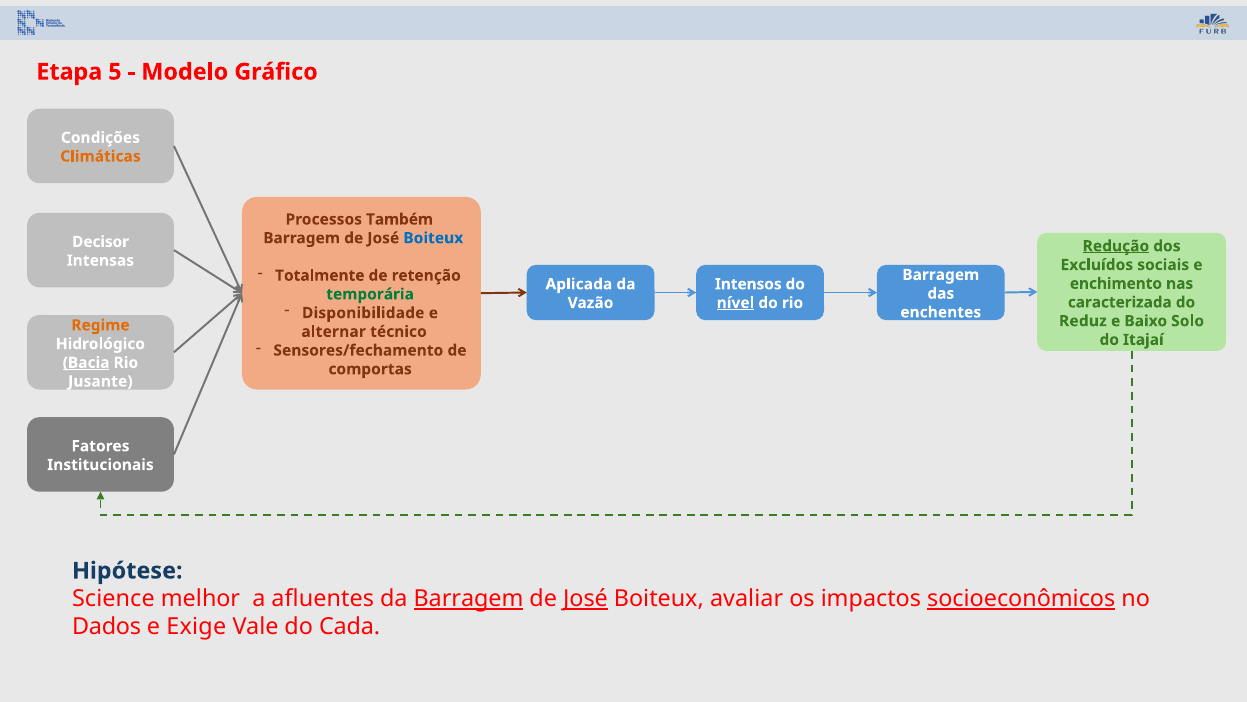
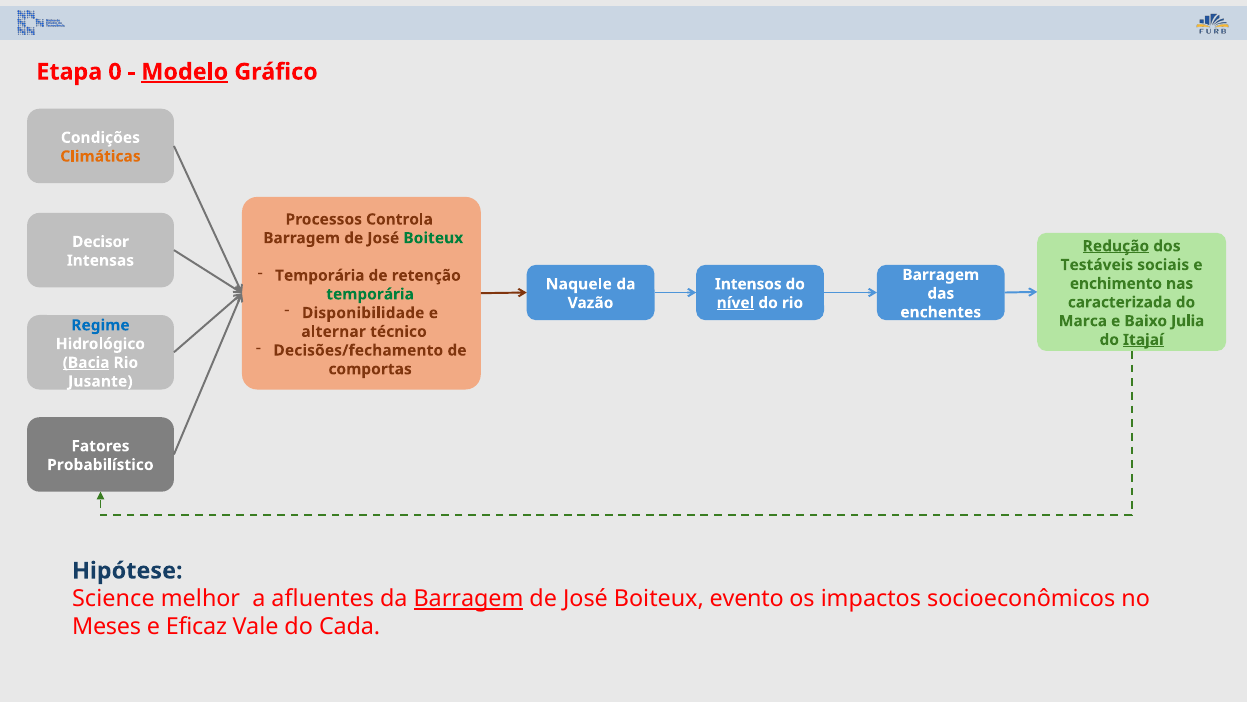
5: 5 -> 0
Modelo underline: none -> present
Também: Também -> Controla
Boiteux at (433, 238) colour: blue -> green
Excluídos: Excluídos -> Testáveis
Totalmente at (320, 275): Totalmente -> Temporária
Aplicada: Aplicada -> Naquele
Reduz: Reduz -> Marca
Solo: Solo -> Julia
Regime colour: orange -> blue
Itajaí underline: none -> present
Sensores/fechamento: Sensores/fechamento -> Decisões/fechamento
Institucionais: Institucionais -> Probabilístico
José at (585, 598) underline: present -> none
avaliar: avaliar -> evento
socioeconômicos underline: present -> none
Dados: Dados -> Meses
Exige: Exige -> Eficaz
